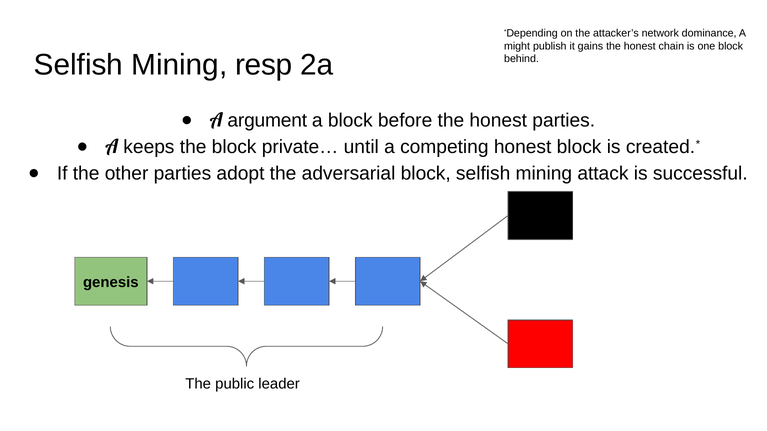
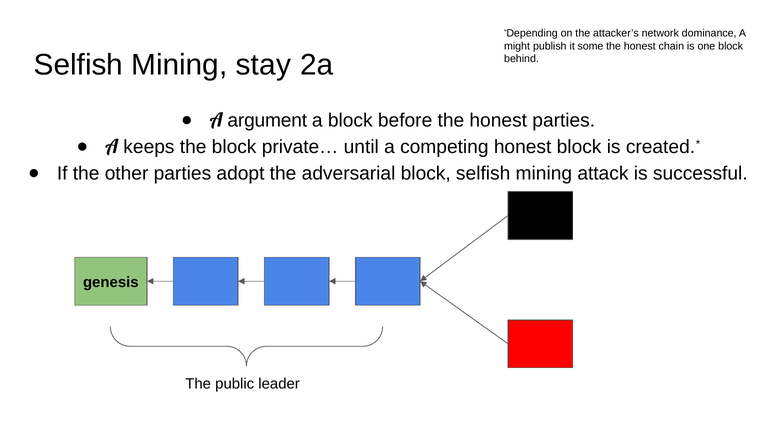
gains: gains -> some
resp: resp -> stay
